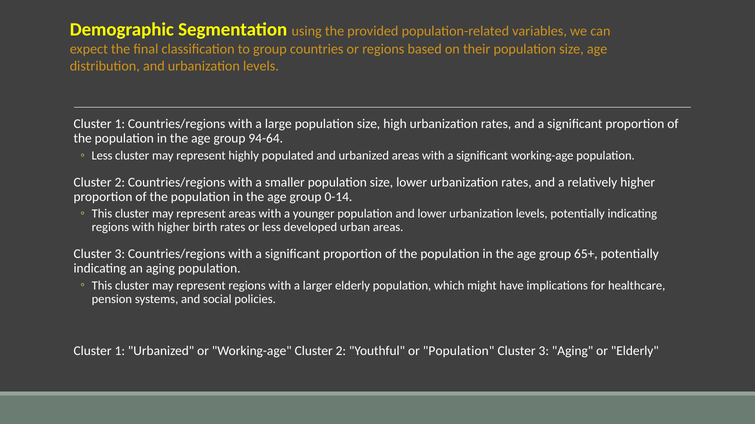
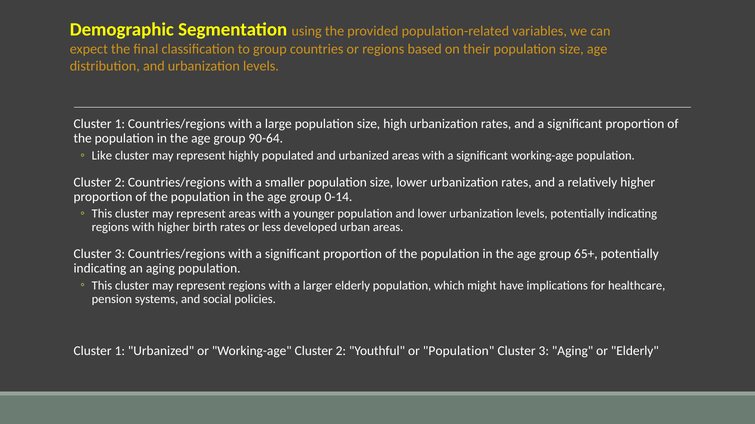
94-64: 94-64 -> 90-64
Less at (102, 156): Less -> Like
